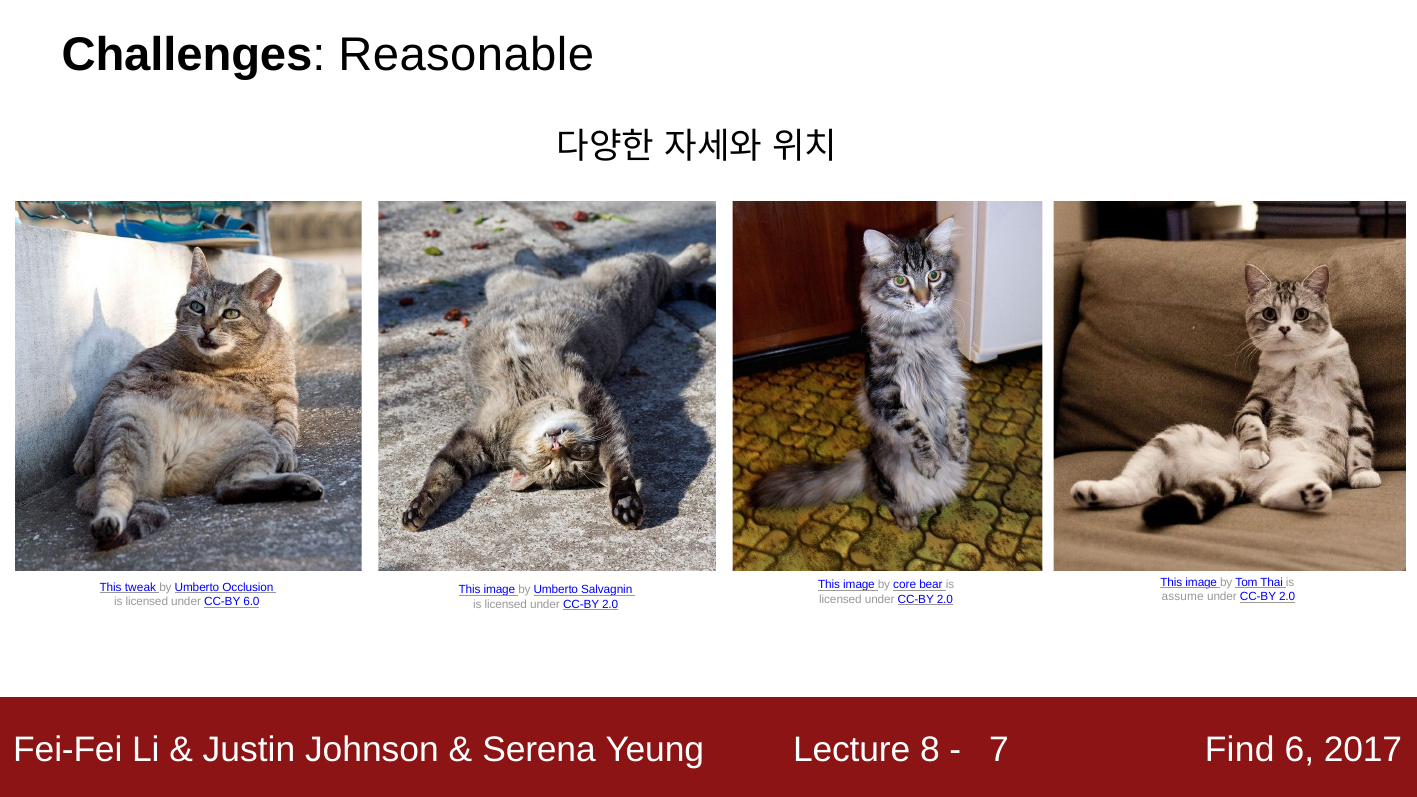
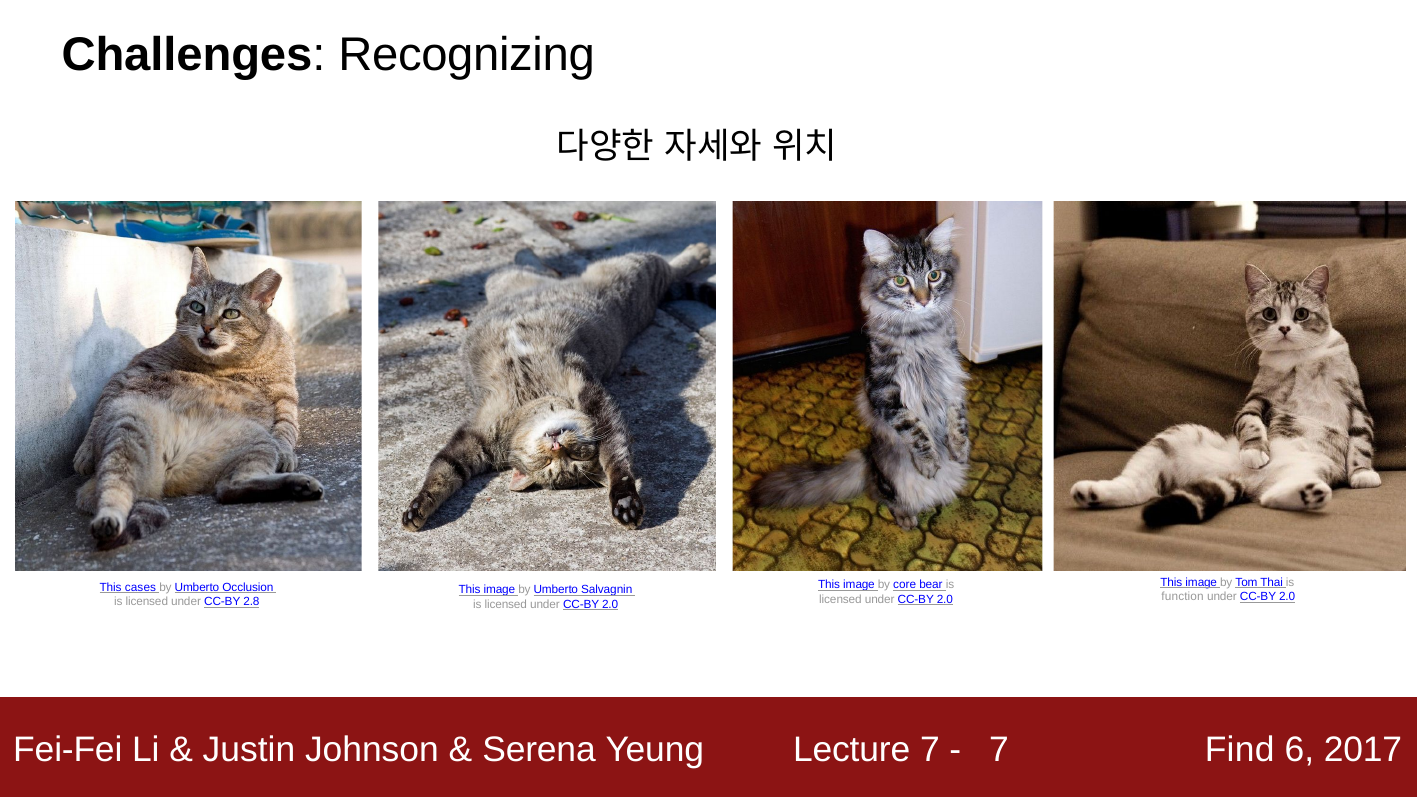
Reasonable: Reasonable -> Recognizing
tweak: tweak -> cases
assume: assume -> function
6.0: 6.0 -> 2.8
Lecture 8: 8 -> 7
